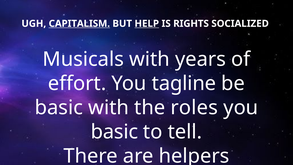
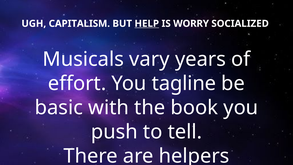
CAPITALISM underline: present -> none
RIGHTS: RIGHTS -> WORRY
Musicals with: with -> vary
roles: roles -> book
basic at (114, 132): basic -> push
